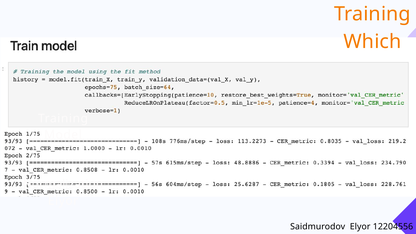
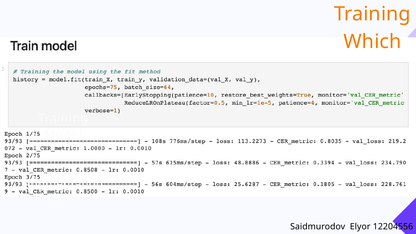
Normalization: Normalization -> Augmentation
